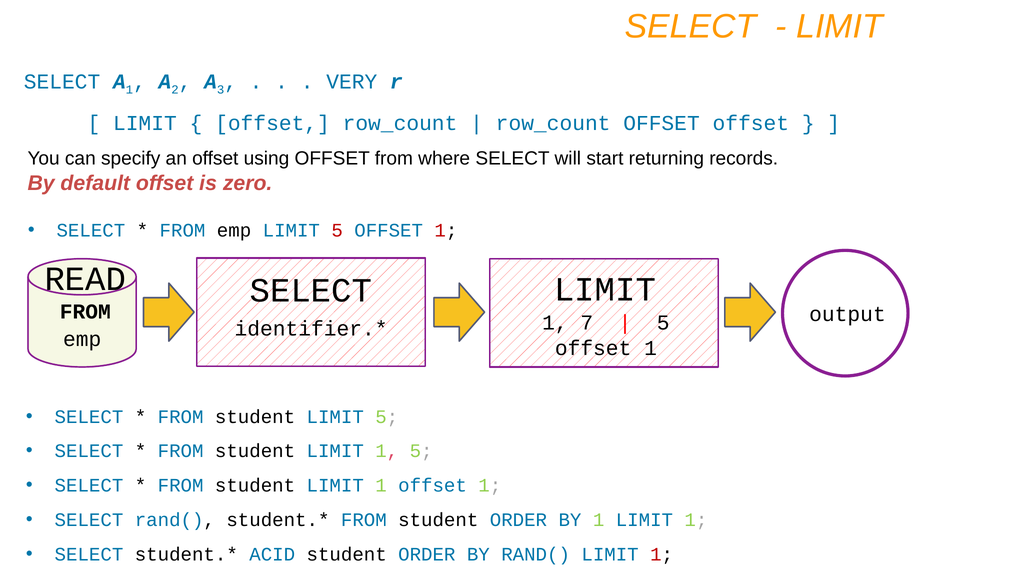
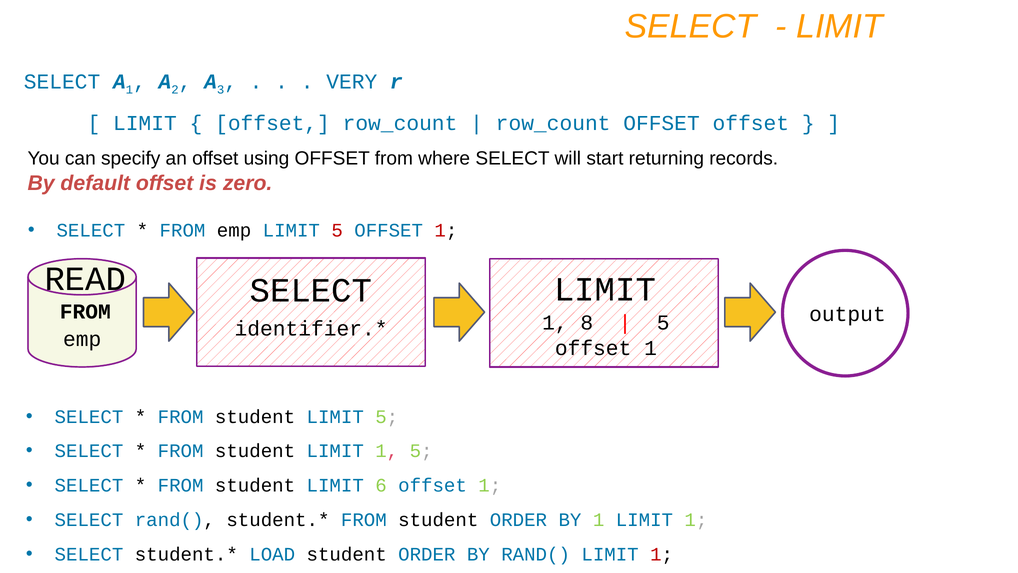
7: 7 -> 8
1 at (381, 485): 1 -> 6
ACID: ACID -> LOAD
